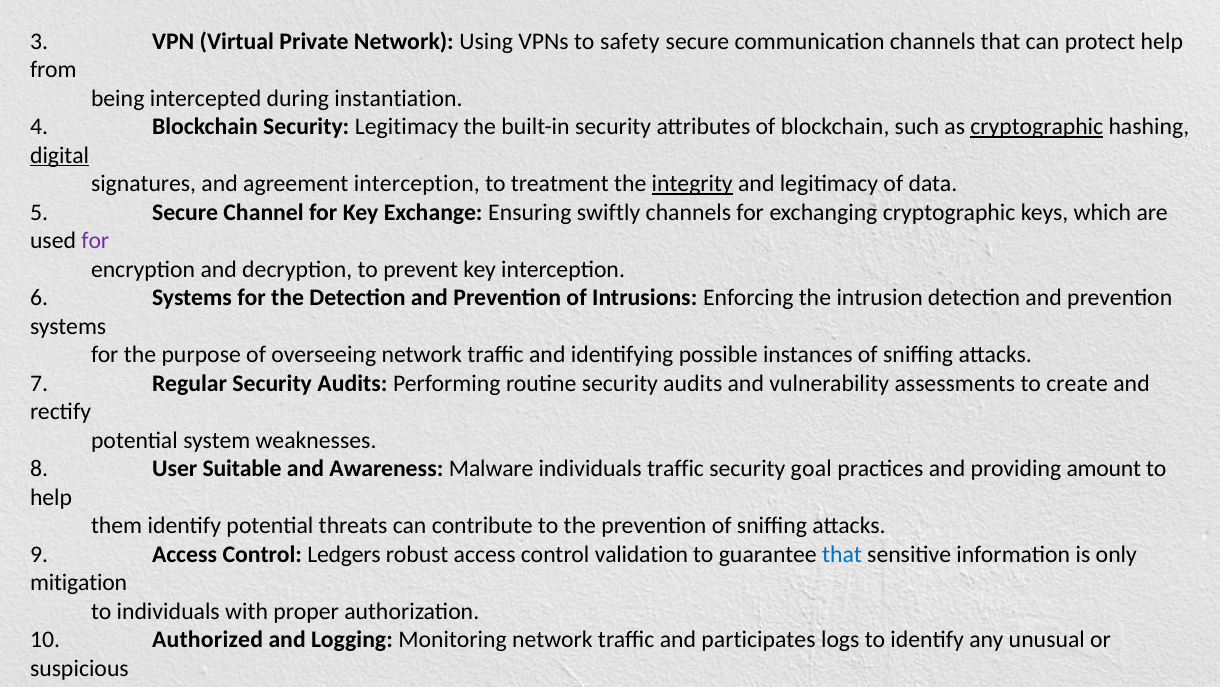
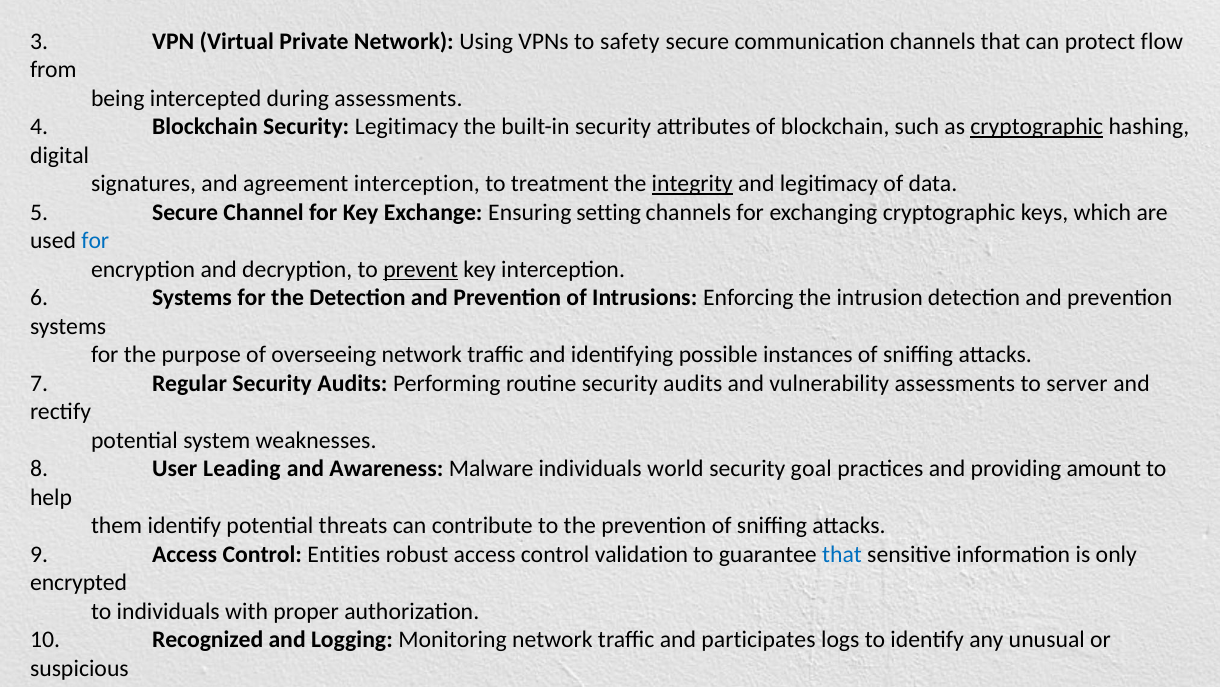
protect help: help -> flow
during instantiation: instantiation -> assessments
digital underline: present -> none
swiftly: swiftly -> setting
for at (95, 241) colour: purple -> blue
prevent underline: none -> present
create: create -> server
Suitable: Suitable -> Leading
individuals traffic: traffic -> world
Ledgers: Ledgers -> Entities
mitigation: mitigation -> encrypted
Authorized: Authorized -> Recognized
